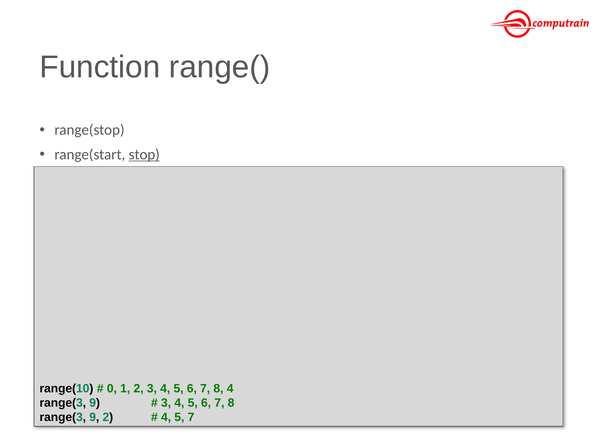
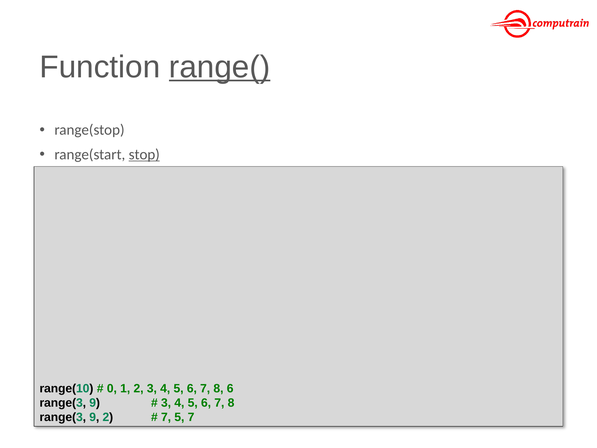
range( underline: none -> present
8 4: 4 -> 6
4 at (166, 417): 4 -> 7
